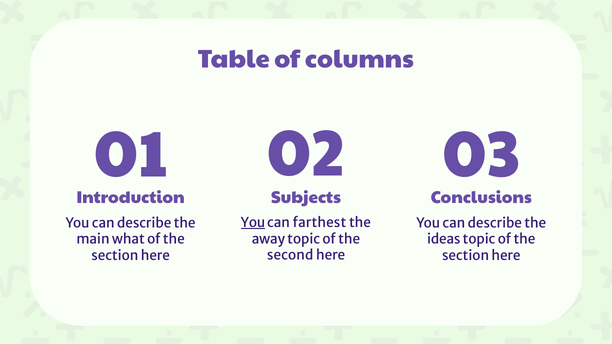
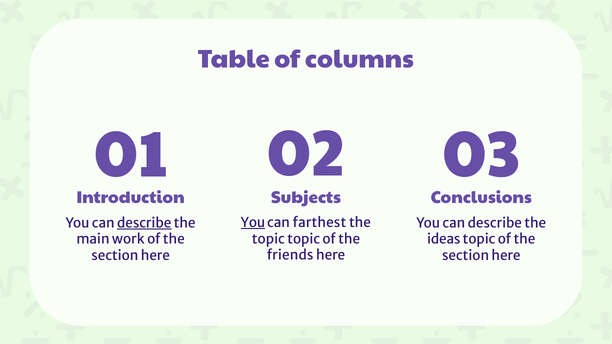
describe at (144, 223) underline: none -> present
away at (268, 239): away -> topic
what: what -> work
second: second -> friends
